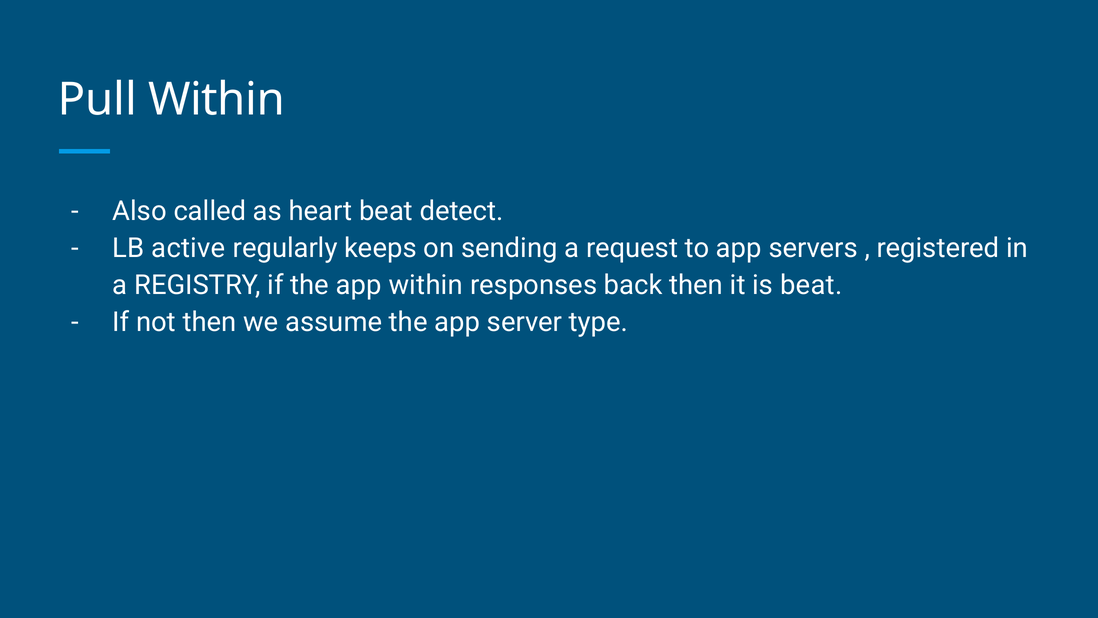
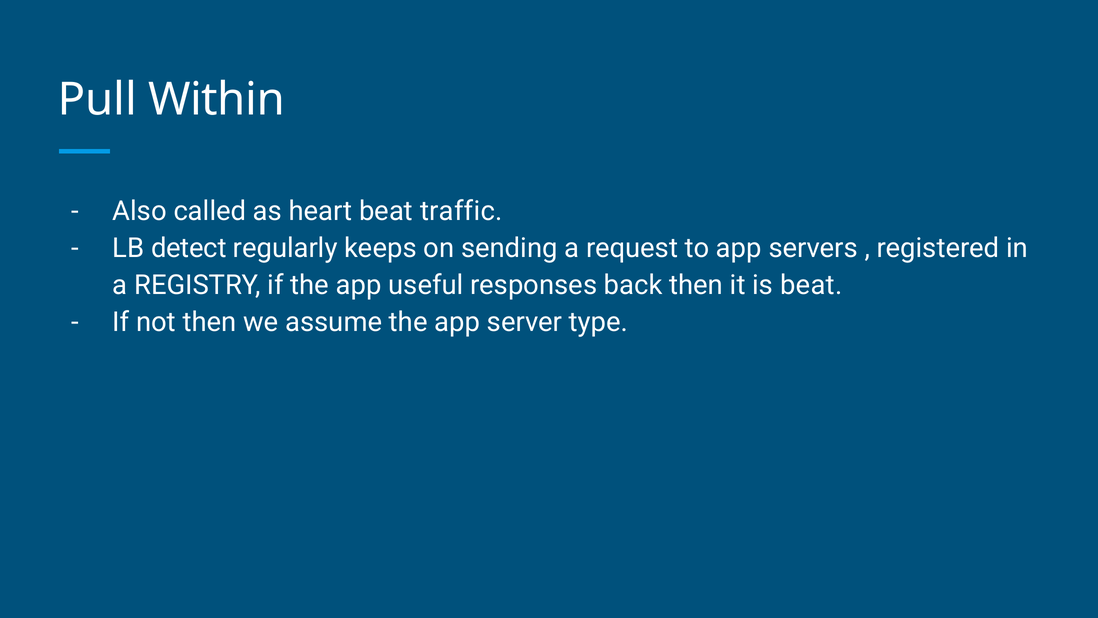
detect: detect -> traffic
active: active -> detect
app within: within -> useful
